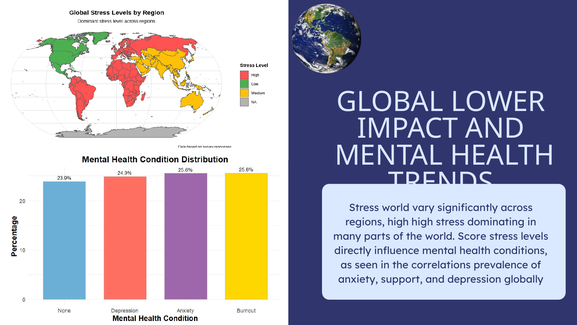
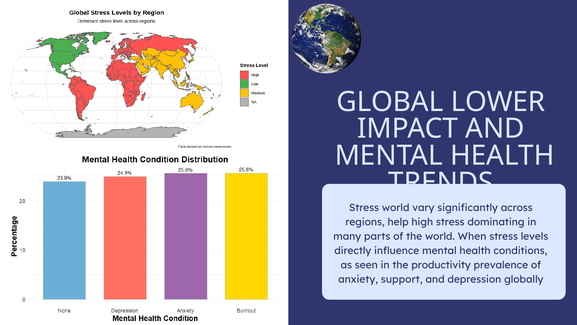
regions high: high -> help
Score: Score -> When
correlations: correlations -> productivity
